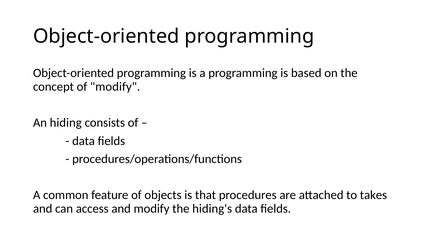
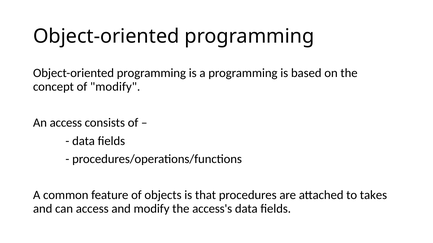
An hiding: hiding -> access
hiding's: hiding's -> access's
